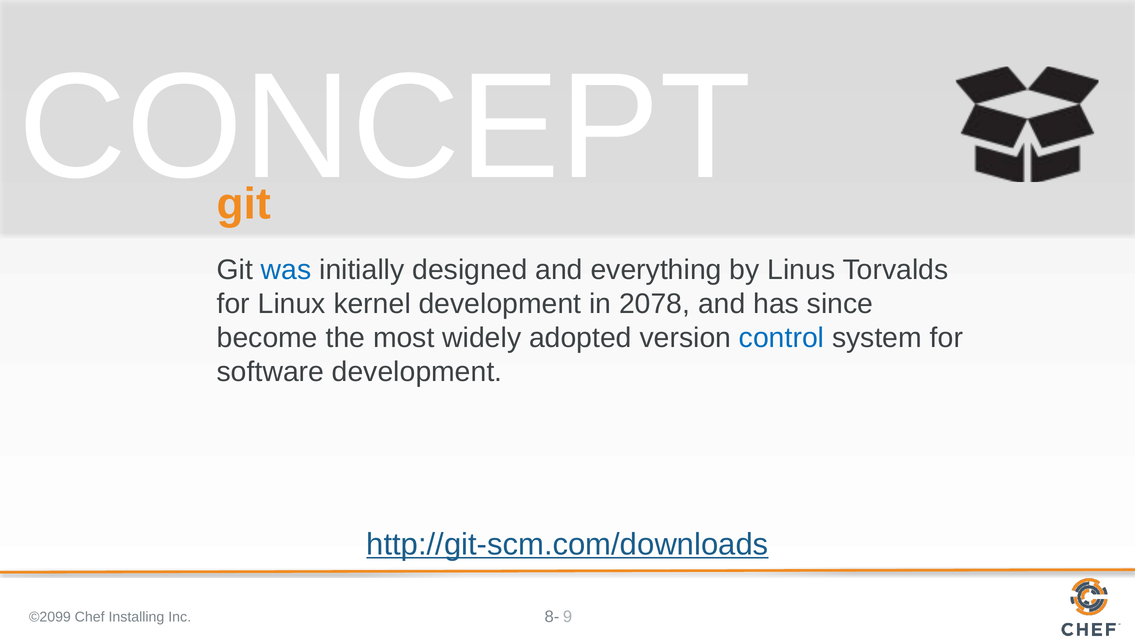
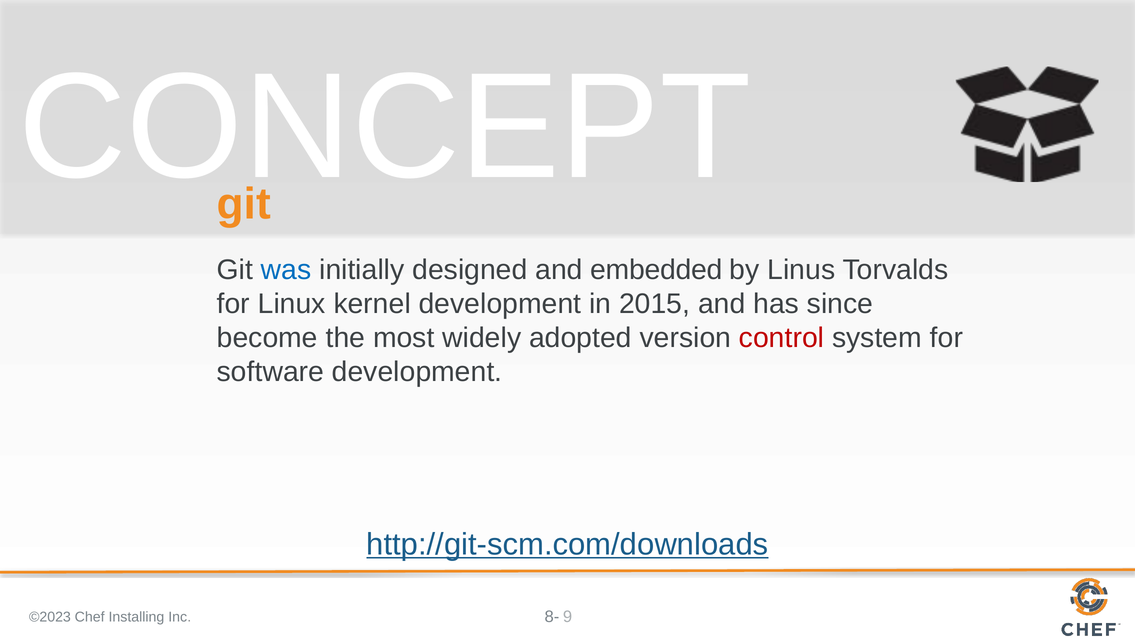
everything: everything -> embedded
2078: 2078 -> 2015
control colour: blue -> red
©2099: ©2099 -> ©2023
